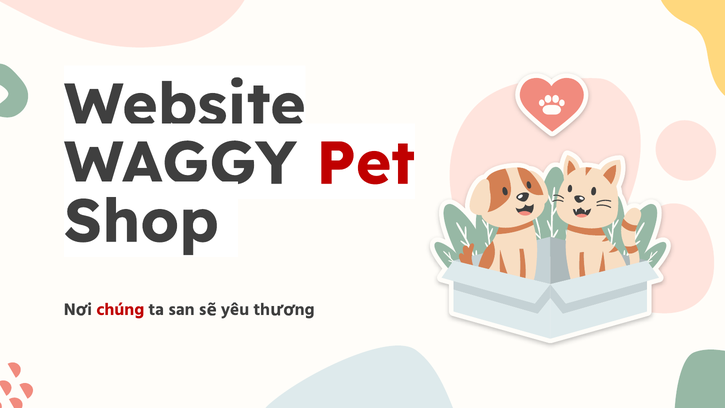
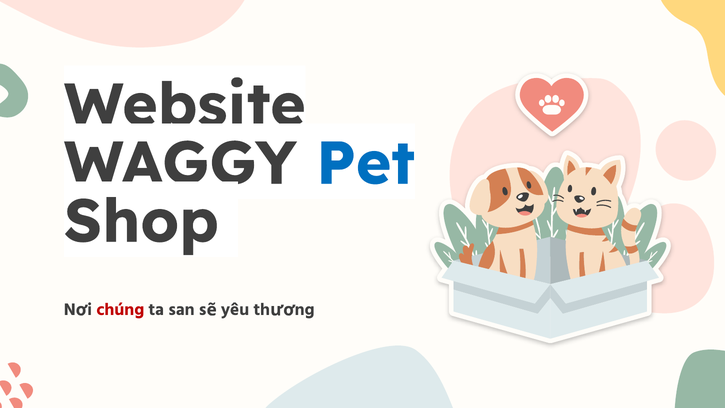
Pet colour: red -> blue
